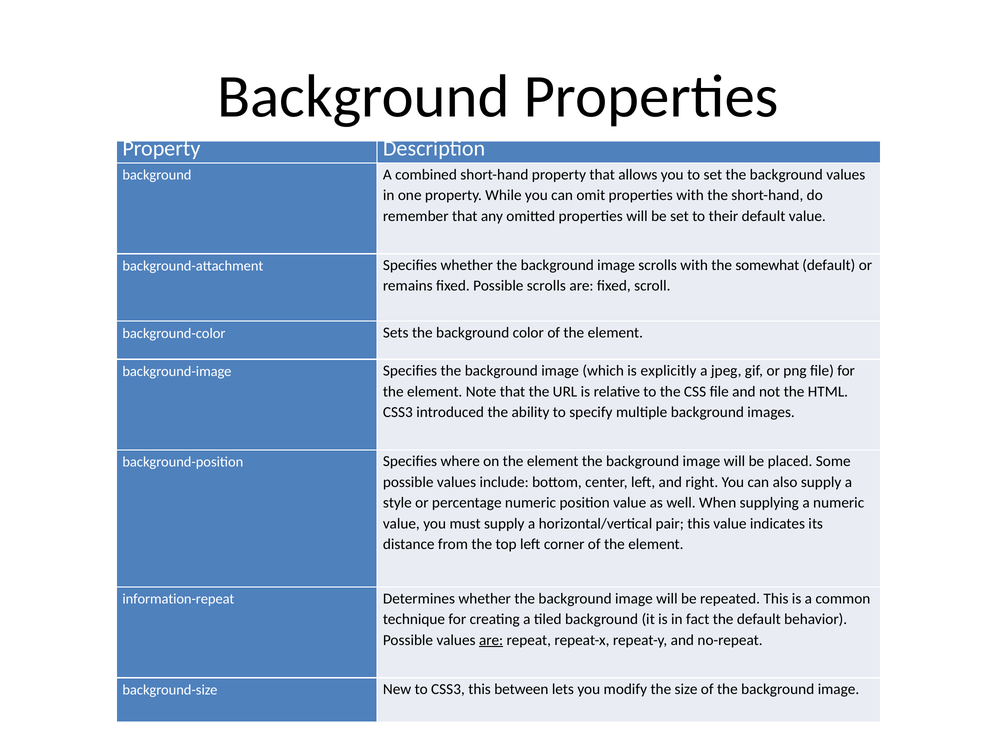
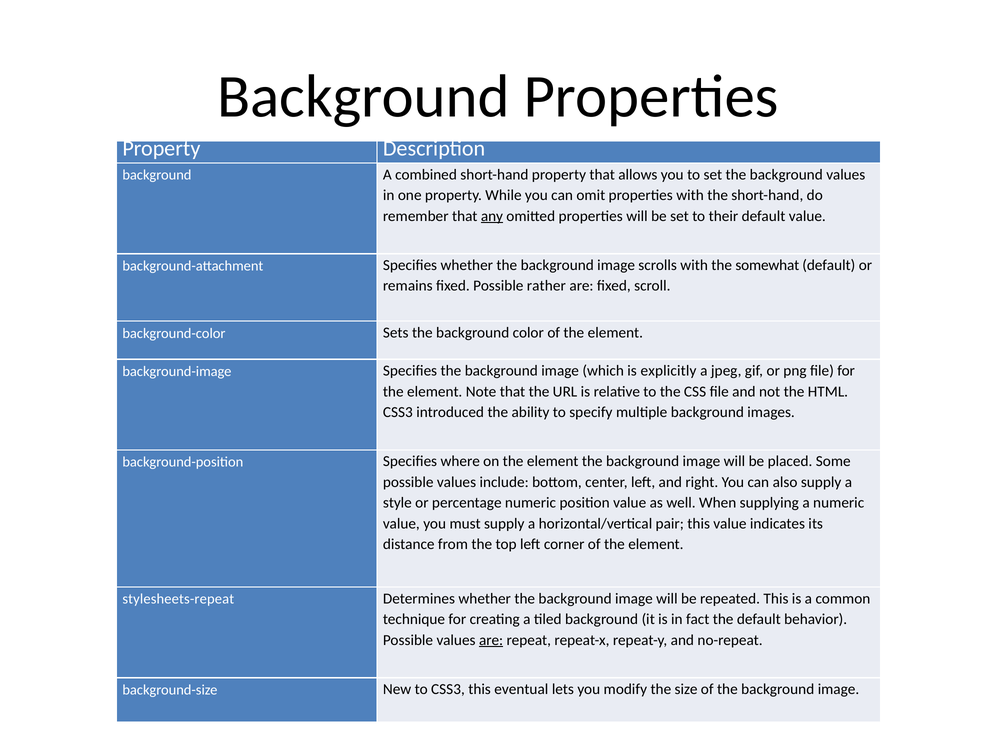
any underline: none -> present
Possible scrolls: scrolls -> rather
information-repeat: information-repeat -> stylesheets-repeat
between: between -> eventual
